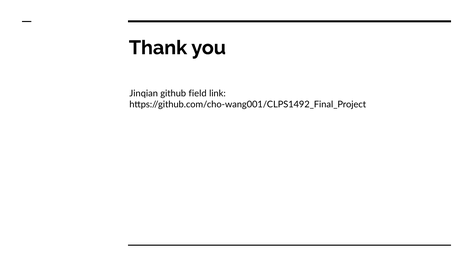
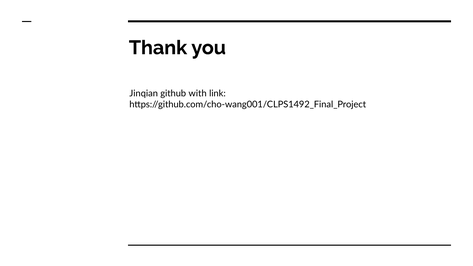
field: field -> with
